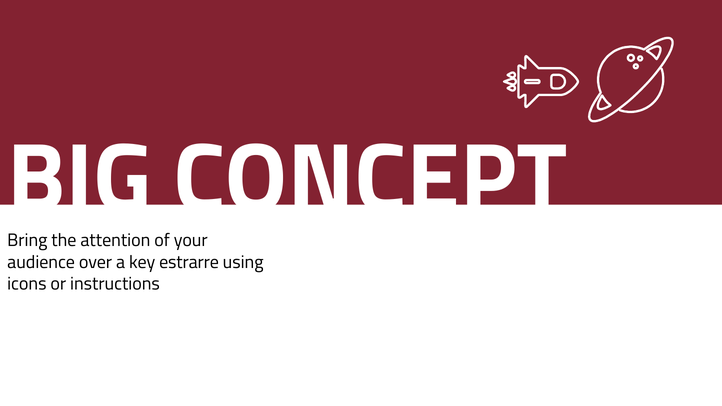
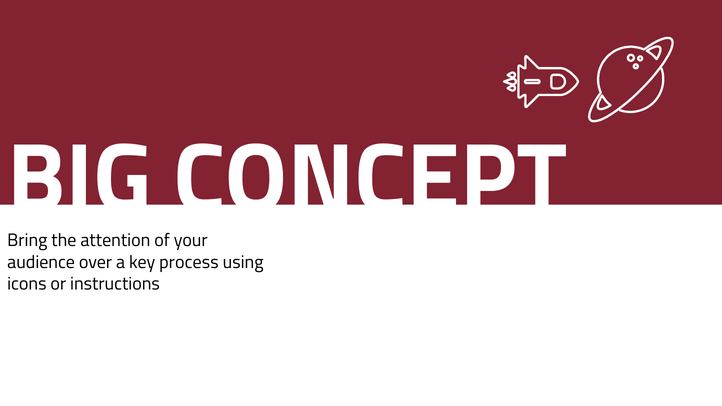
estrarre: estrarre -> process
